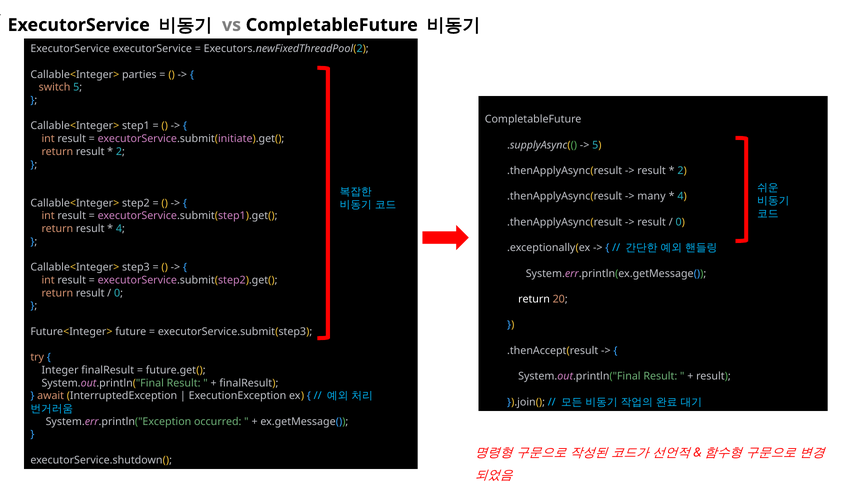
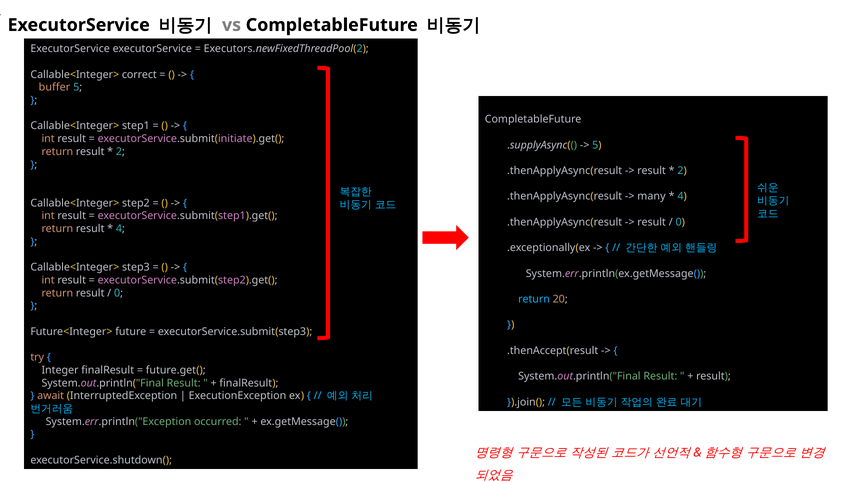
parties: parties -> correct
switch: switch -> buffer
return at (534, 299) colour: white -> light blue
